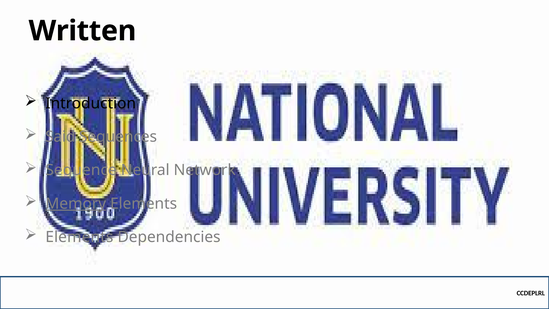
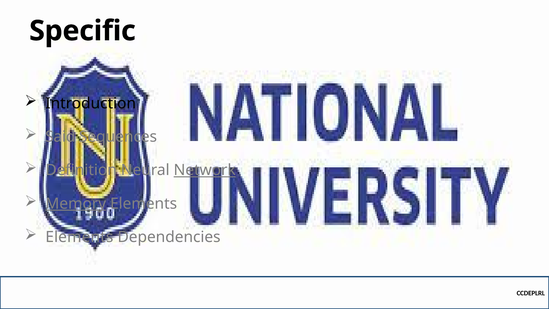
Written: Written -> Specific
Sequence: Sequence -> Definition
Network underline: none -> present
